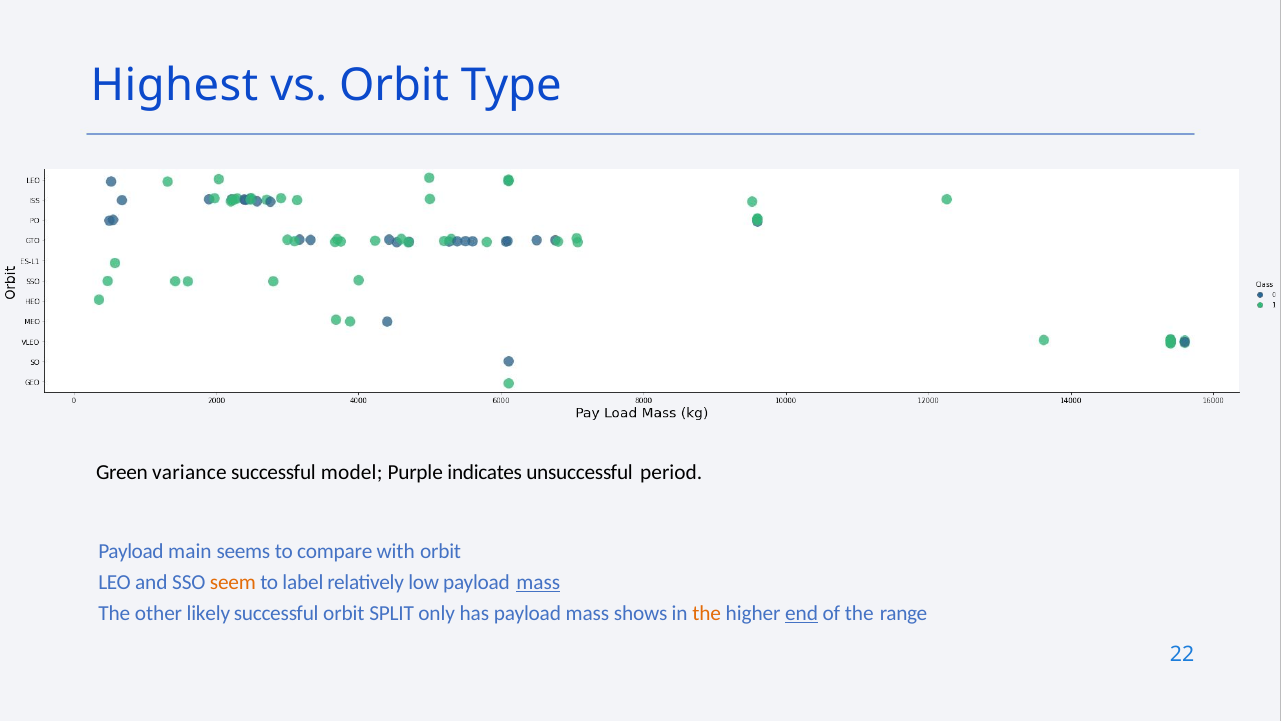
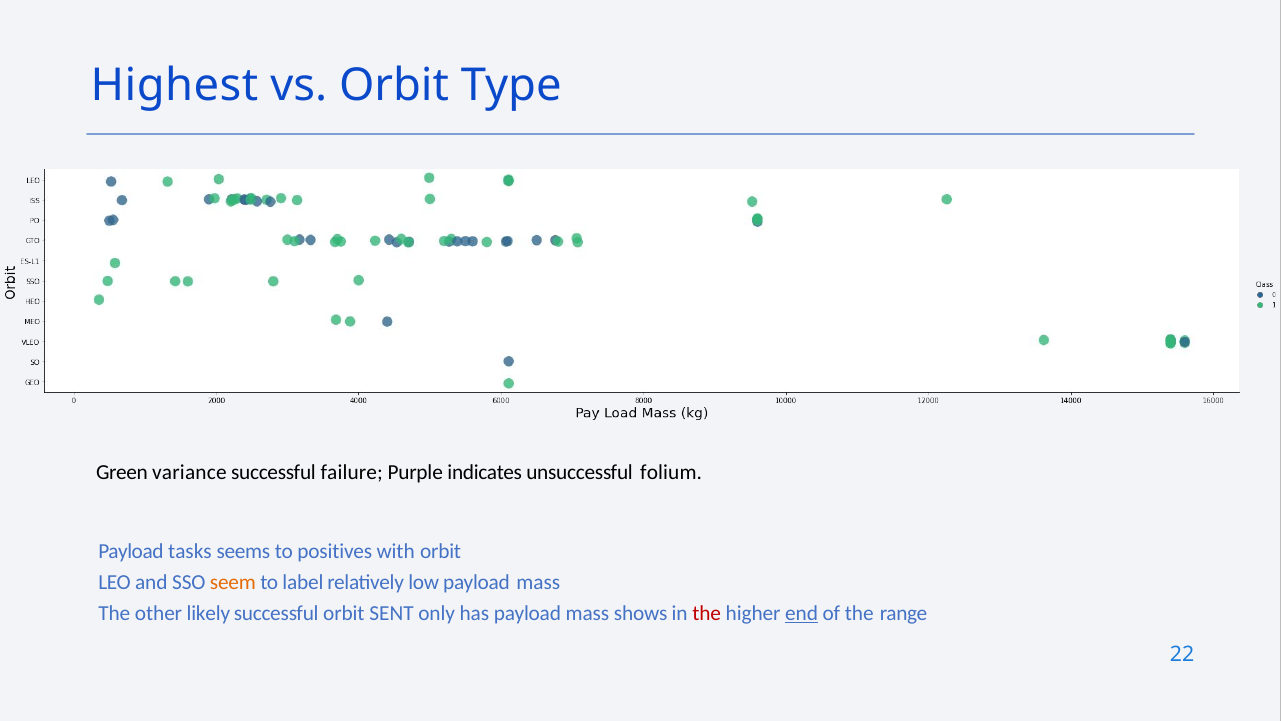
model: model -> failure
period: period -> folium
main: main -> tasks
compare: compare -> positives
mass at (538, 582) underline: present -> none
SPLIT: SPLIT -> SENT
the at (707, 613) colour: orange -> red
